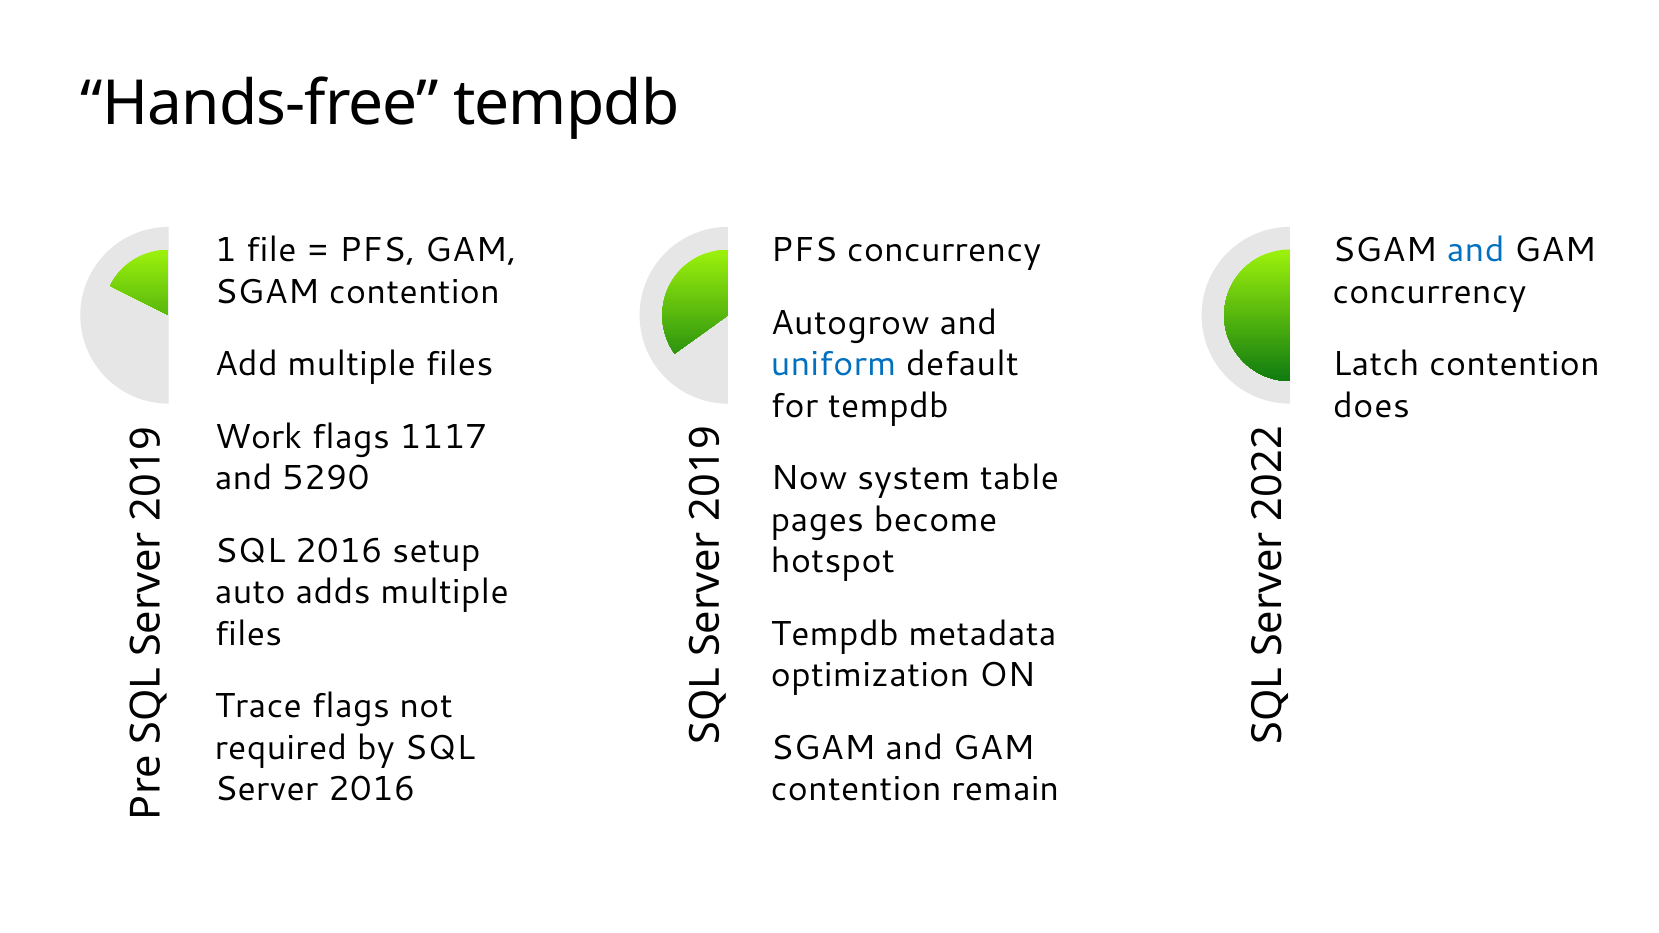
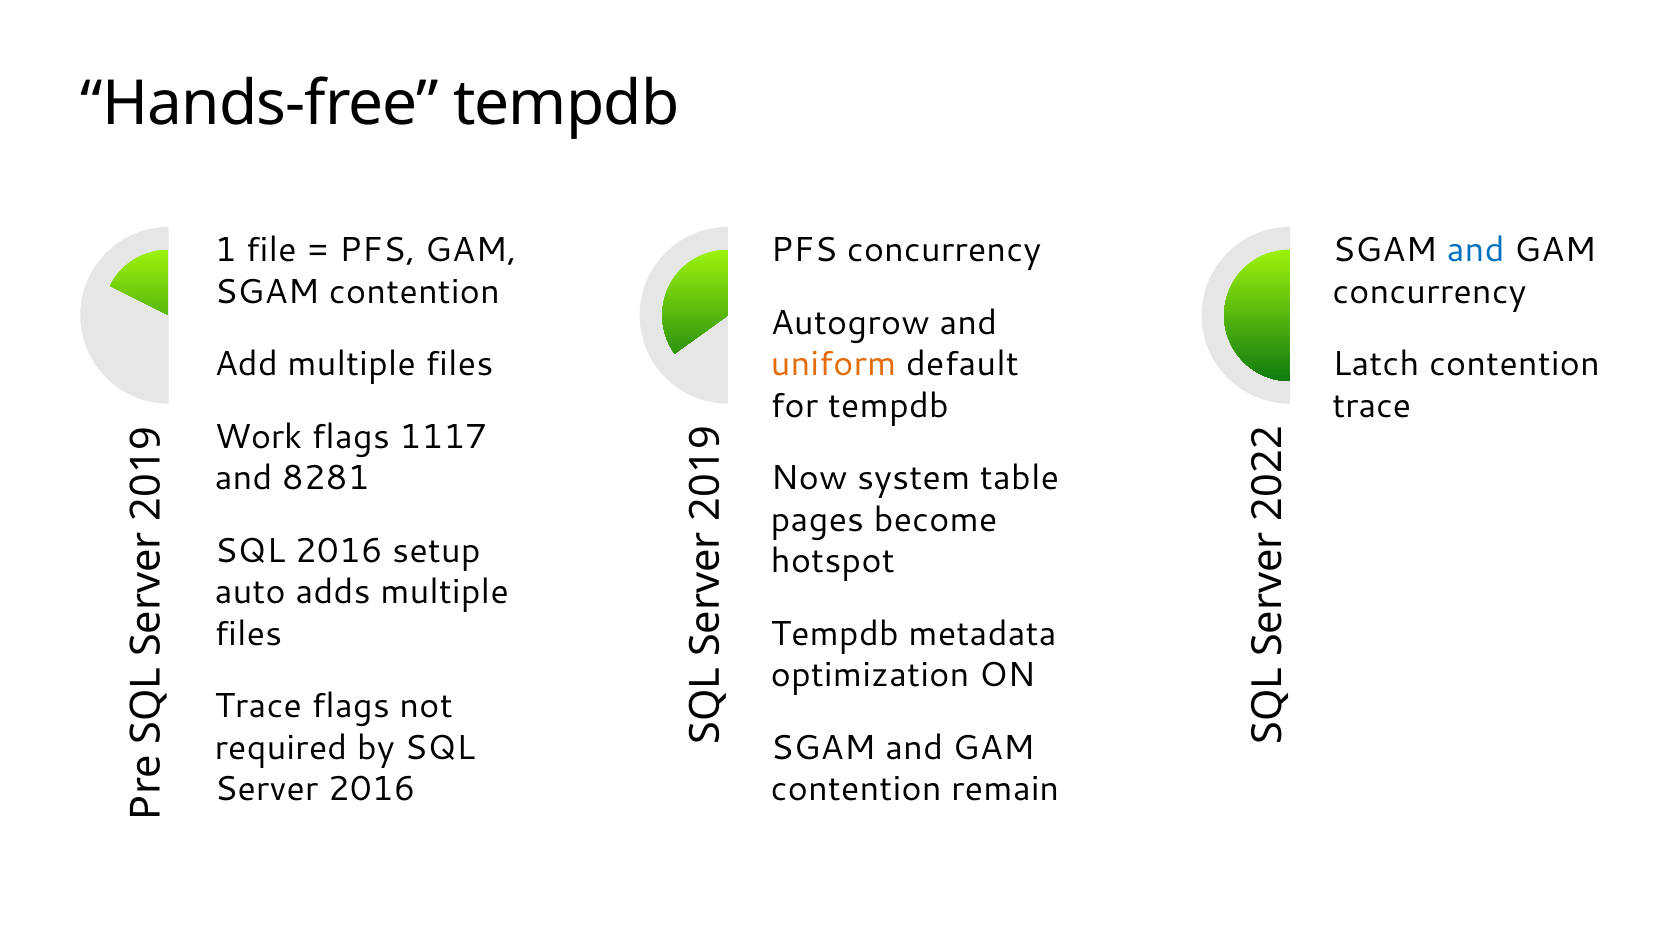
uniform colour: blue -> orange
does at (1371, 406): does -> trace
5290: 5290 -> 8281
